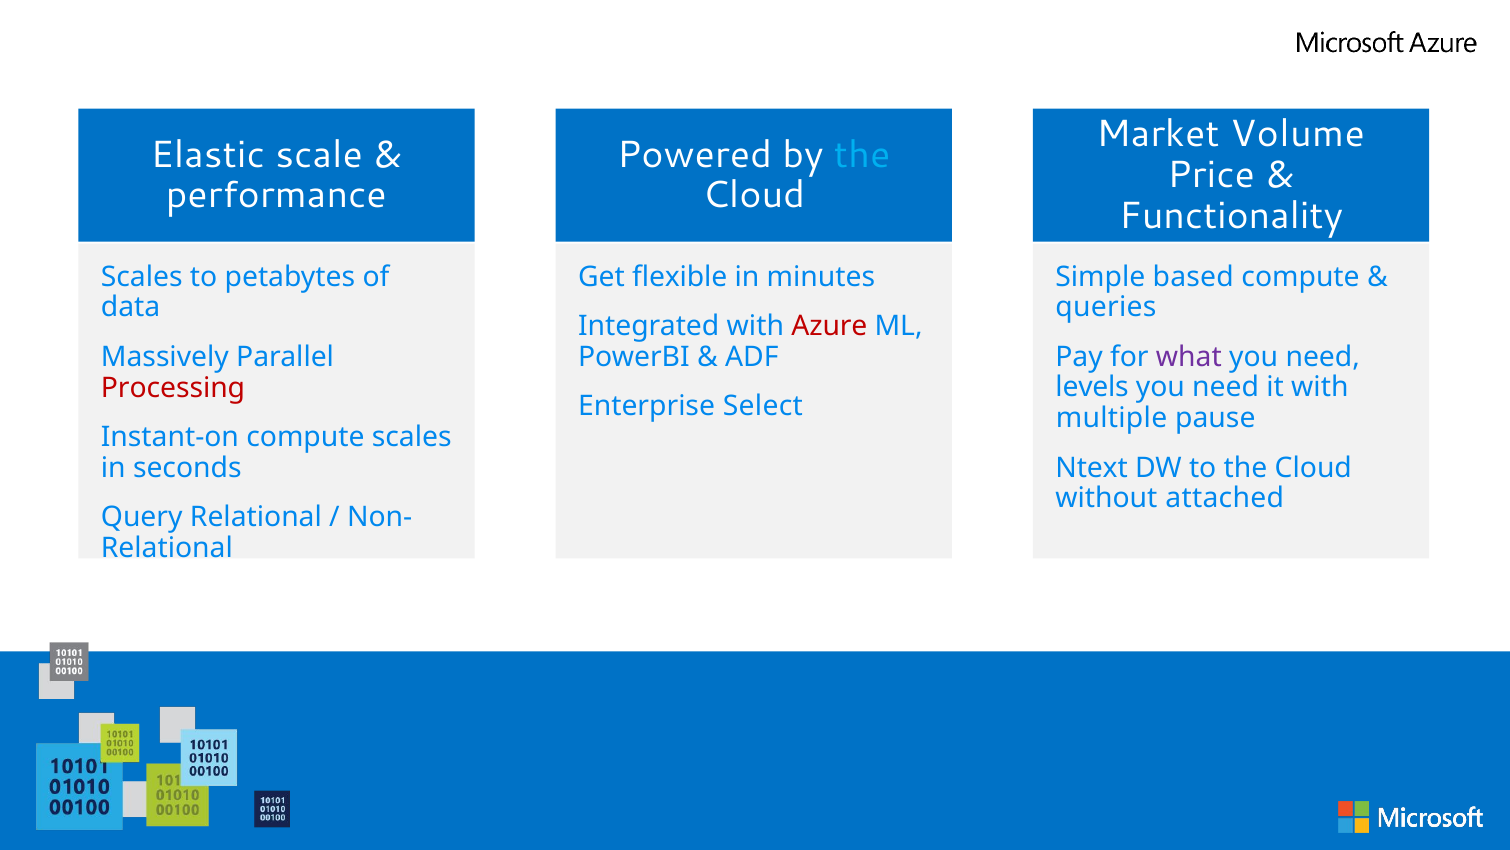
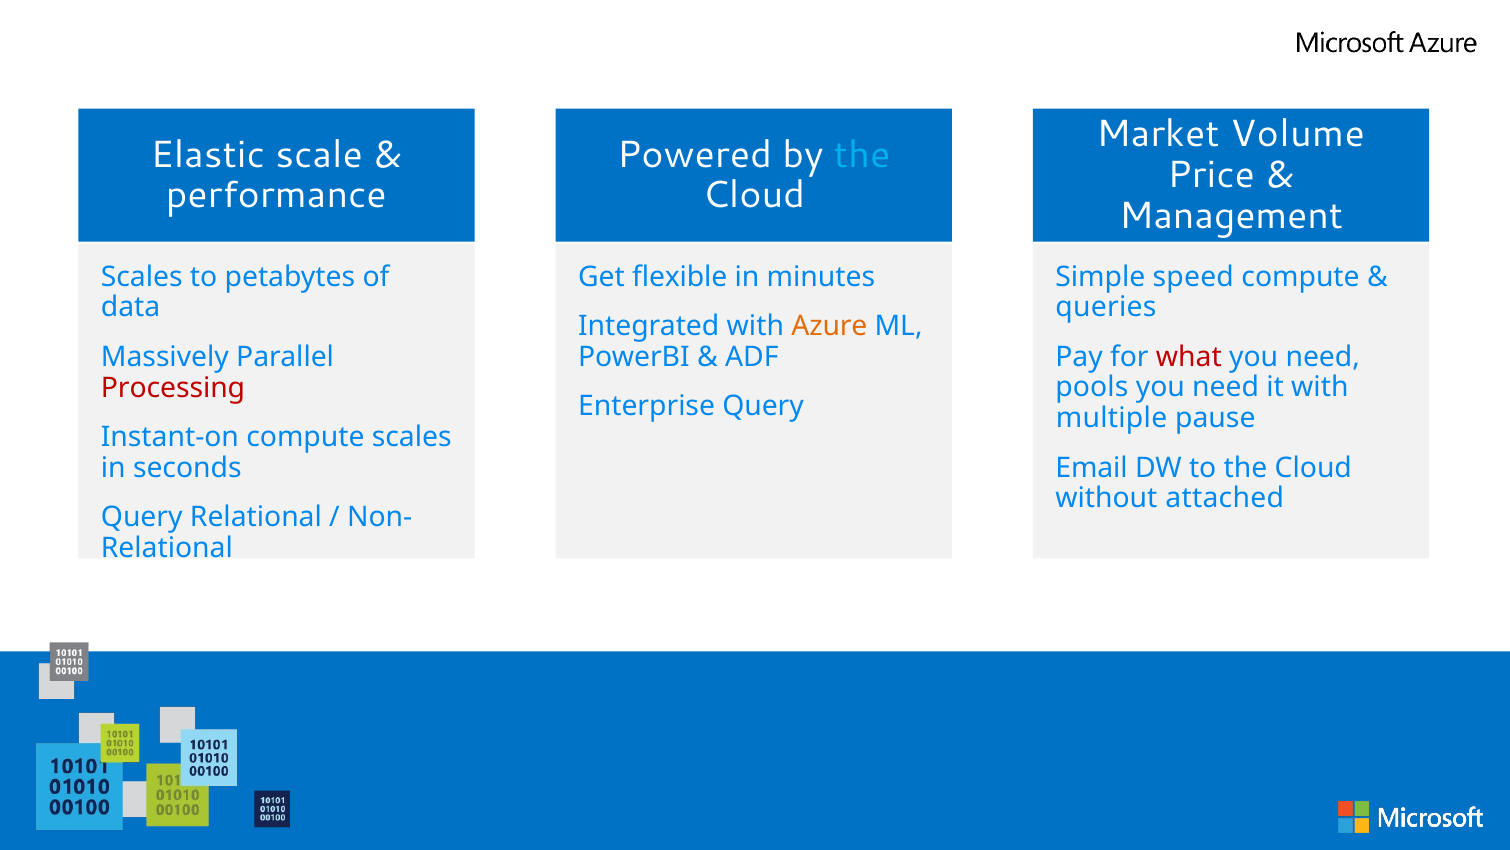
Functionality: Functionality -> Management
based: based -> speed
Azure colour: red -> orange
what colour: purple -> red
levels: levels -> pools
Enterprise Select: Select -> Query
Ntext: Ntext -> Email
